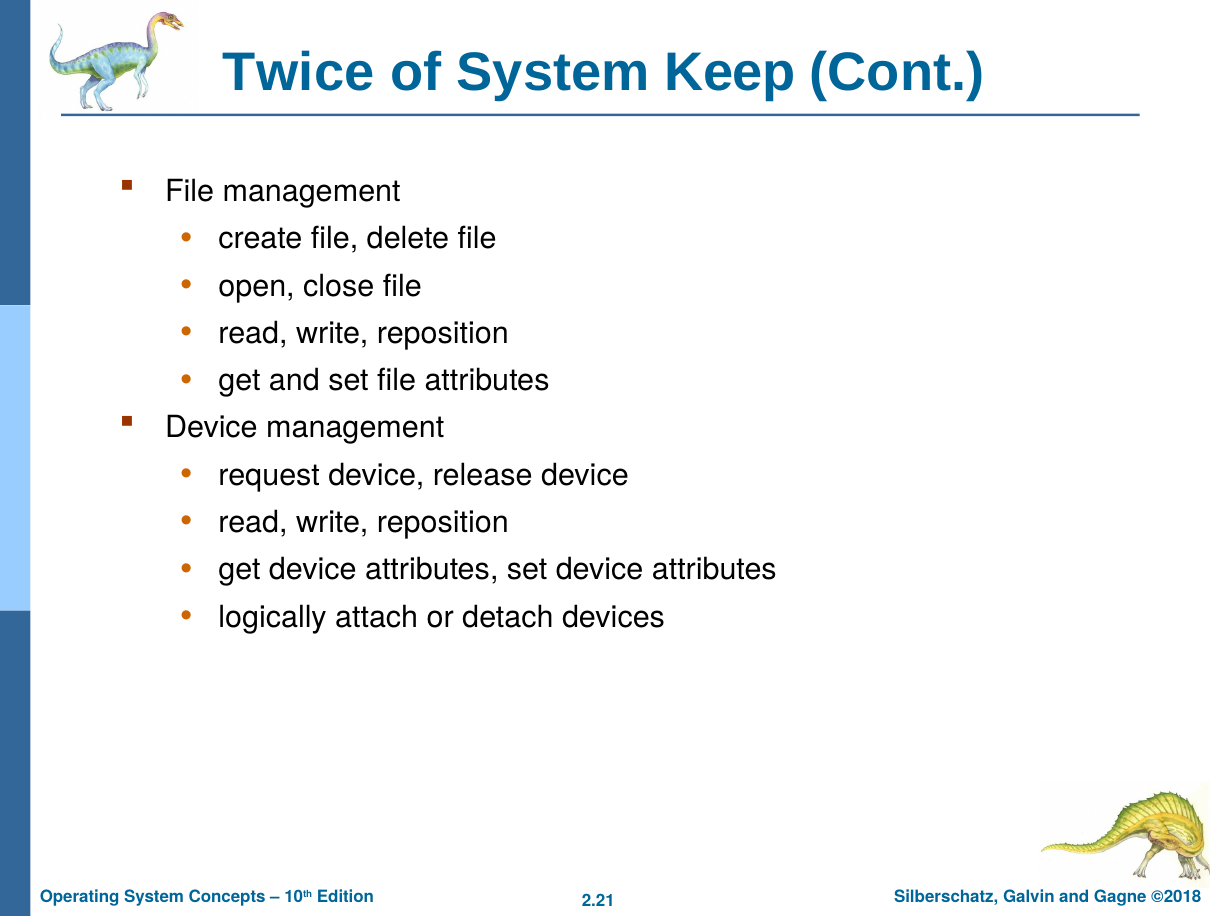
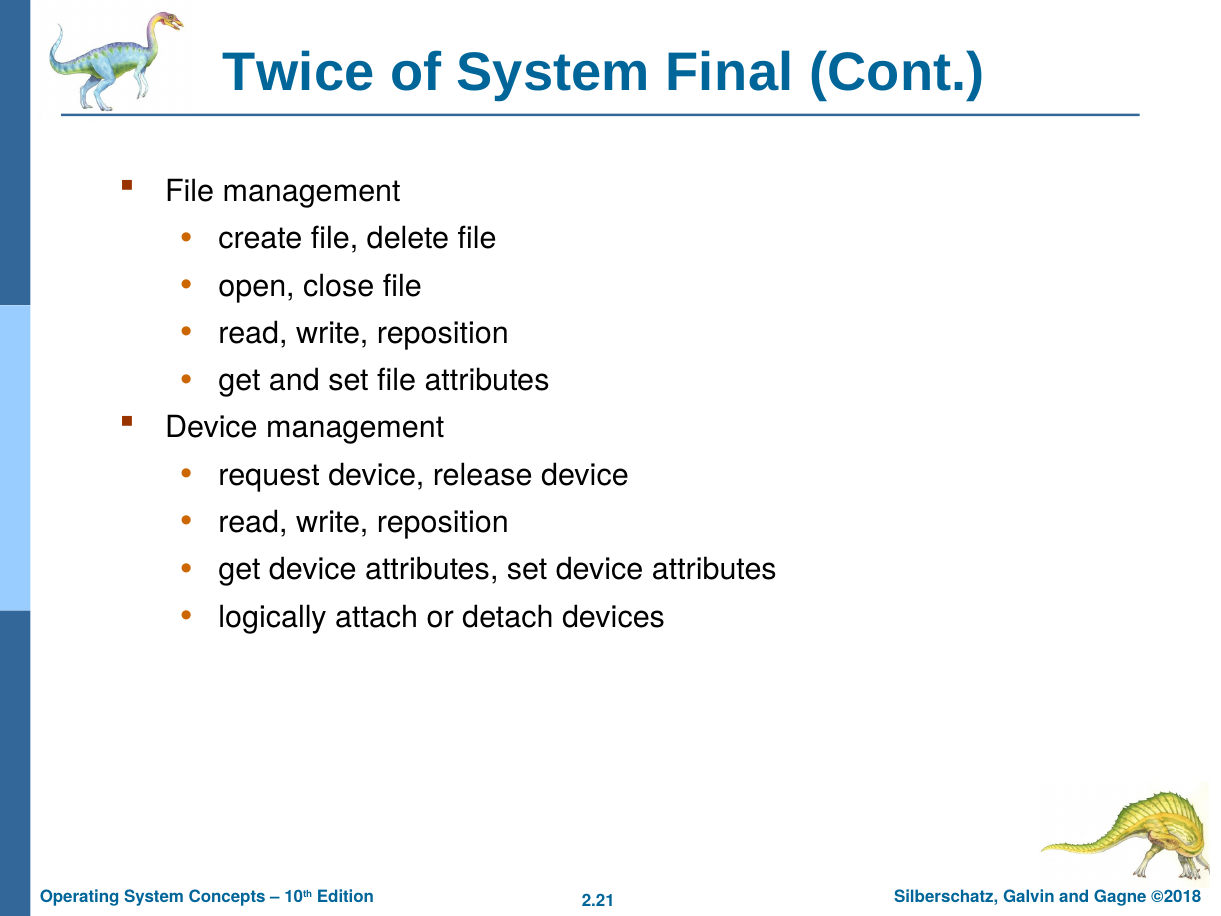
Keep: Keep -> Final
